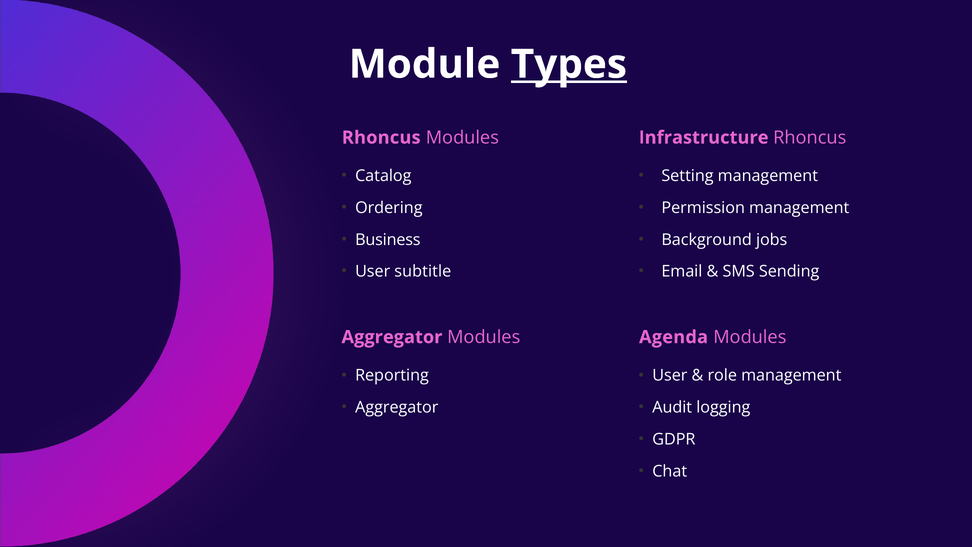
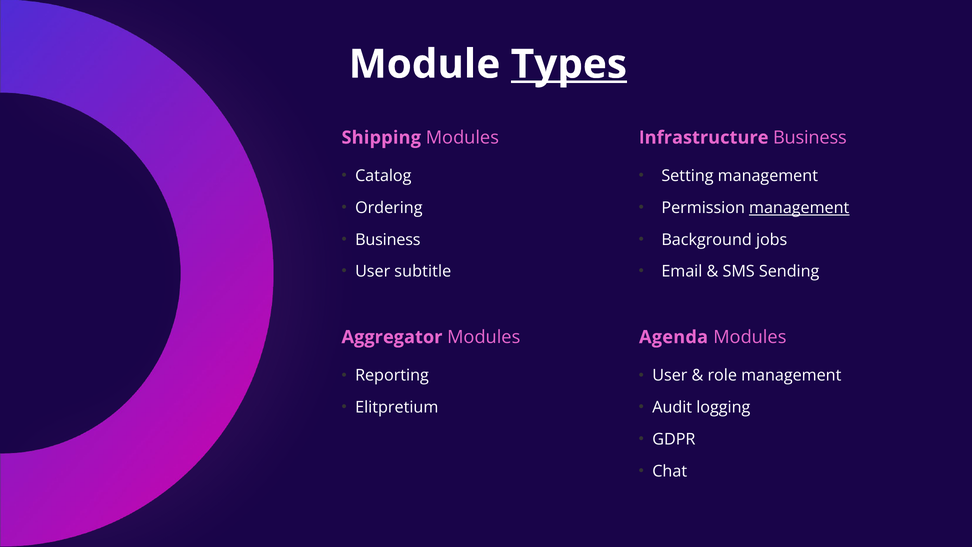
Rhoncus at (381, 138): Rhoncus -> Shipping
Infrastructure Rhoncus: Rhoncus -> Business
management at (799, 208) underline: none -> present
Aggregator at (397, 407): Aggregator -> Elitpretium
